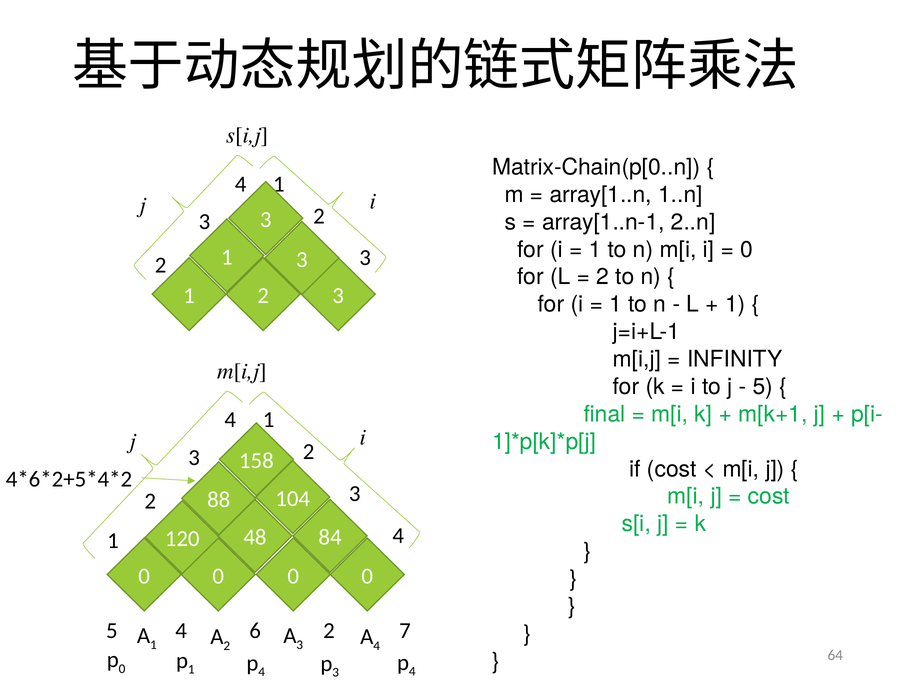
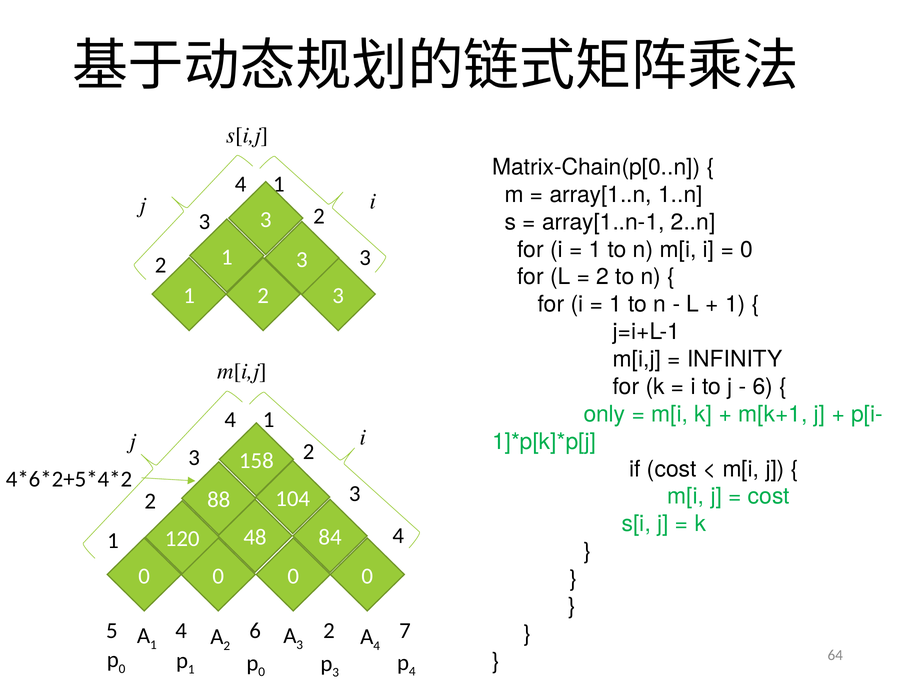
5 at (763, 387): 5 -> 6
final: final -> only
4 at (262, 672): 4 -> 0
